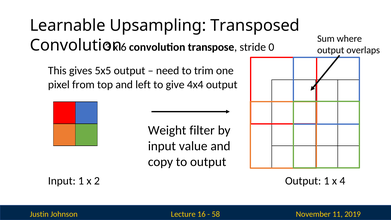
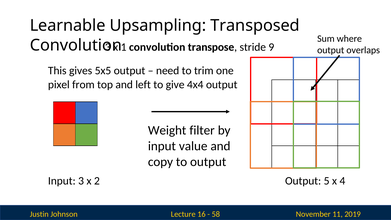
6: 6 -> 1
0: 0 -> 9
Input 1: 1 -> 3
Output 1: 1 -> 5
